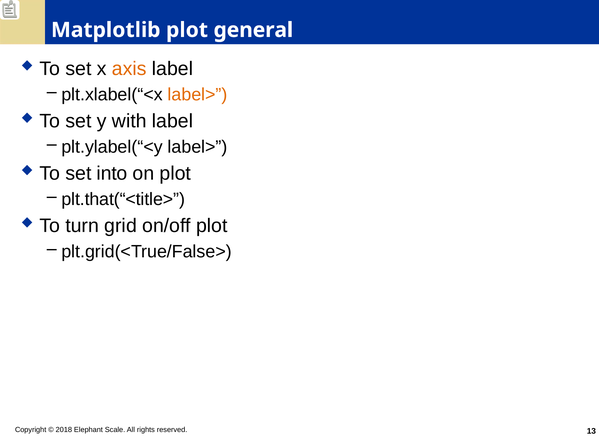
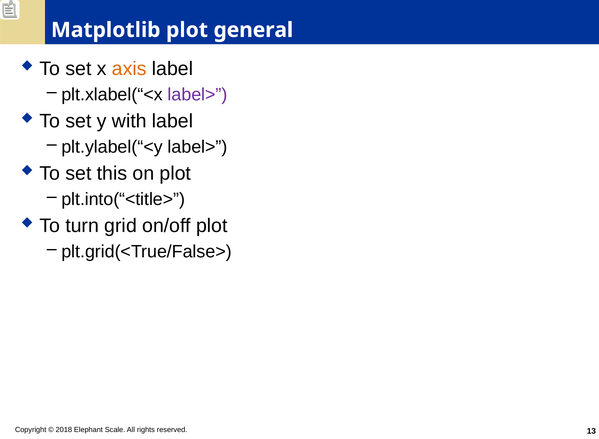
label> at (198, 94) colour: orange -> purple
into: into -> this
plt.that(“<title>: plt.that(“<title> -> plt.into(“<title>
